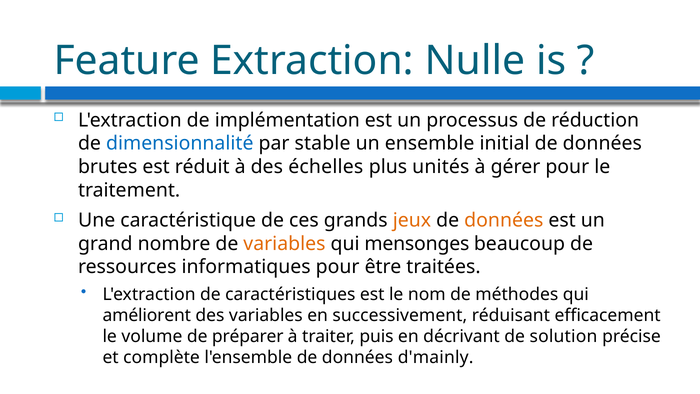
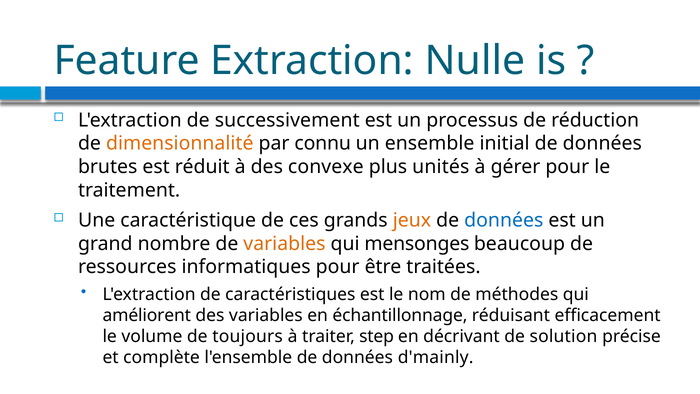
implémentation: implémentation -> successivement
dimensionnalité colour: blue -> orange
stable: stable -> connu
échelles: échelles -> convexe
données at (504, 220) colour: orange -> blue
successivement: successivement -> échantillonnage
préparer: préparer -> toujours
puis: puis -> step
